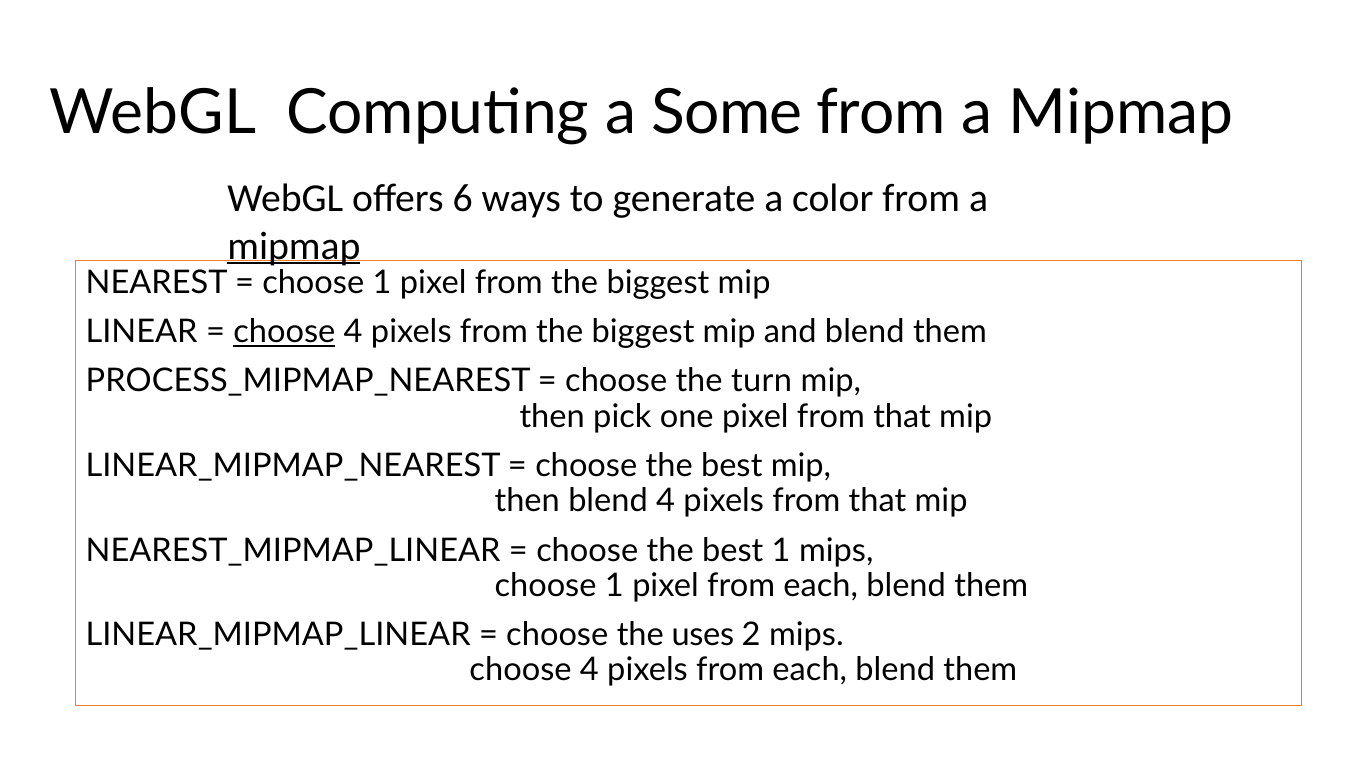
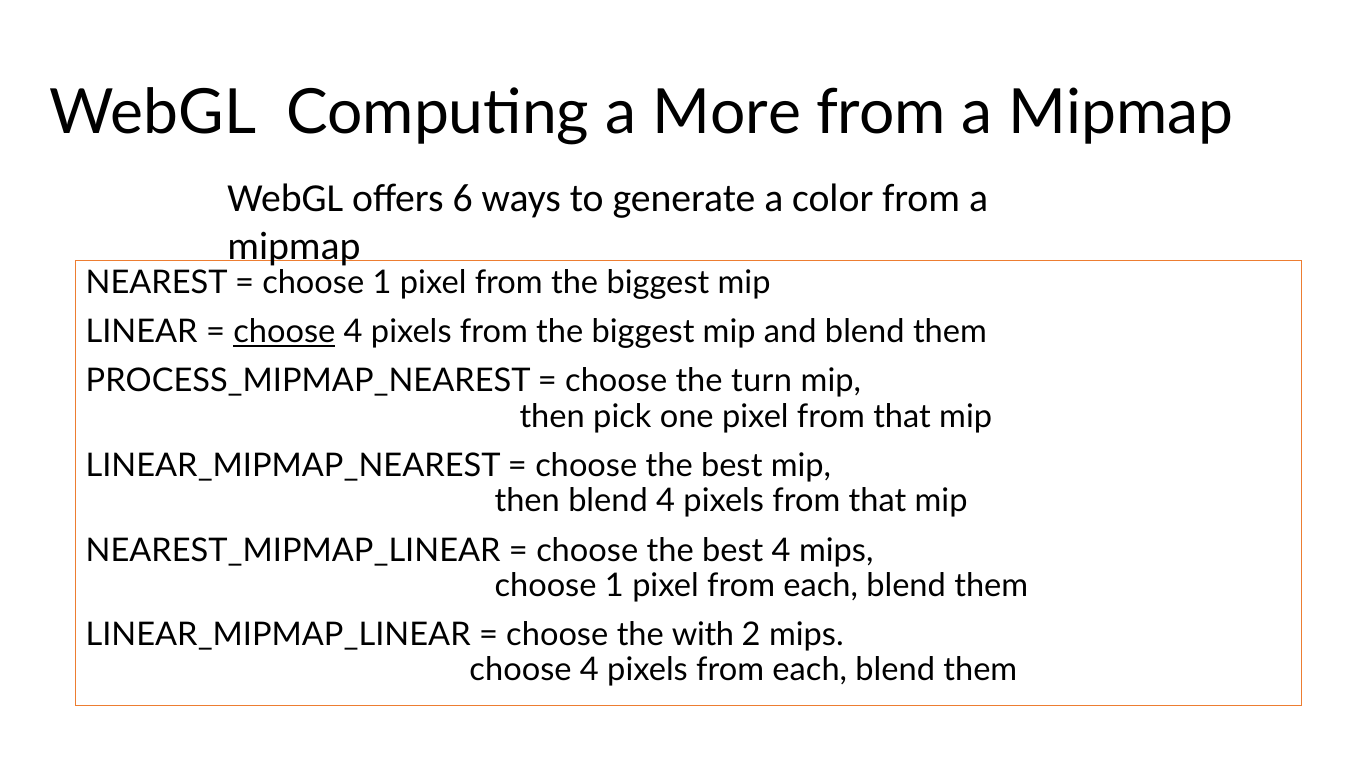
Some: Some -> More
mipmap at (294, 246) underline: present -> none
best 1: 1 -> 4
uses: uses -> with
